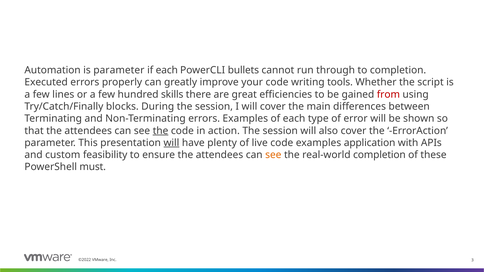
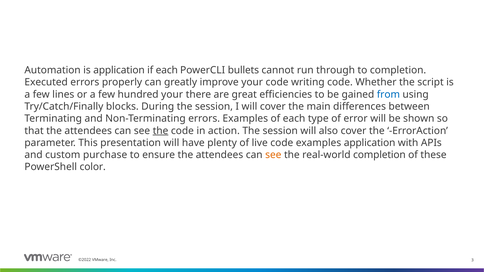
is parameter: parameter -> application
writing tools: tools -> code
hundred skills: skills -> your
from colour: red -> blue
will at (171, 143) underline: present -> none
feasibility: feasibility -> purchase
must: must -> color
